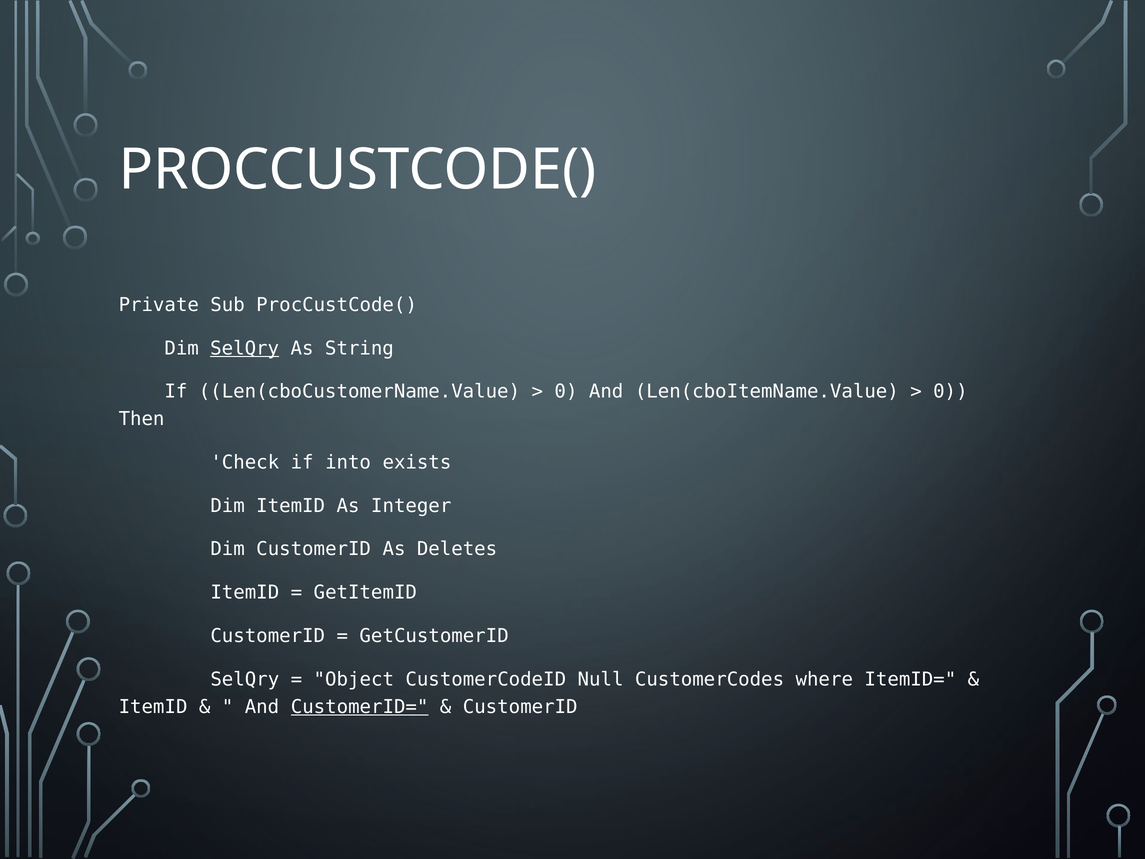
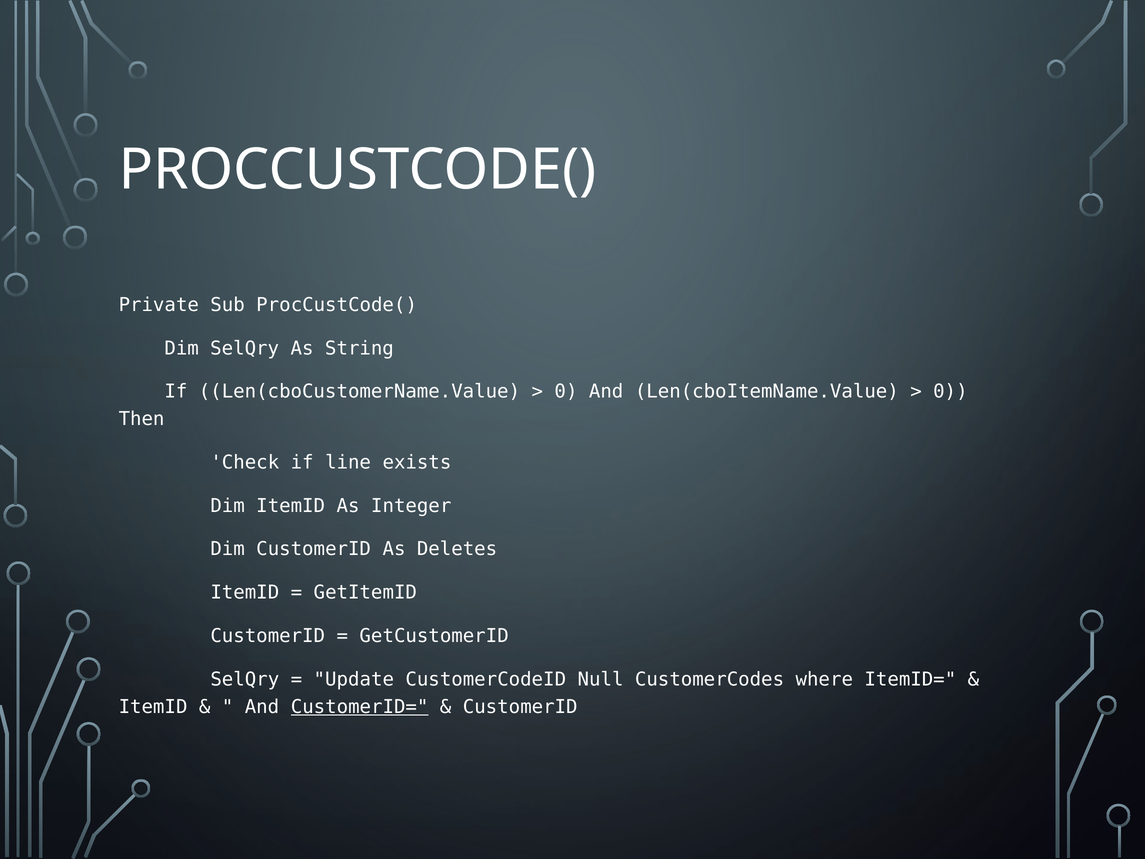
SelQry at (245, 348) underline: present -> none
into: into -> line
Object: Object -> Update
